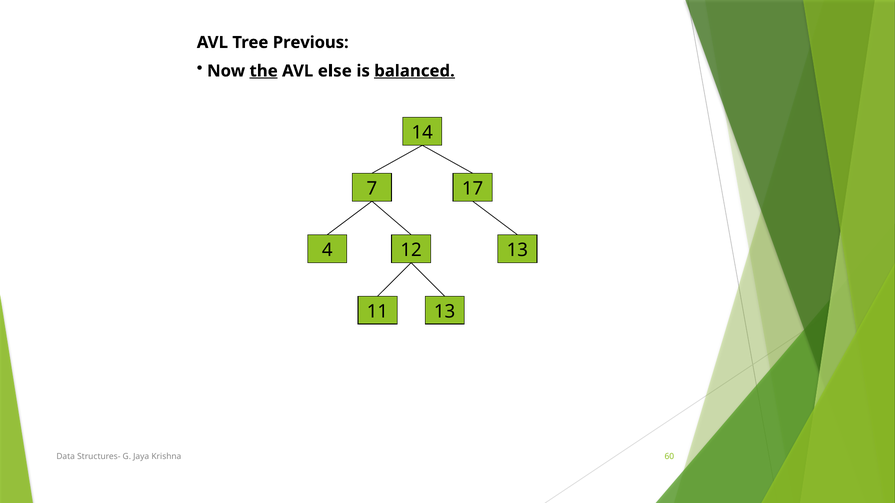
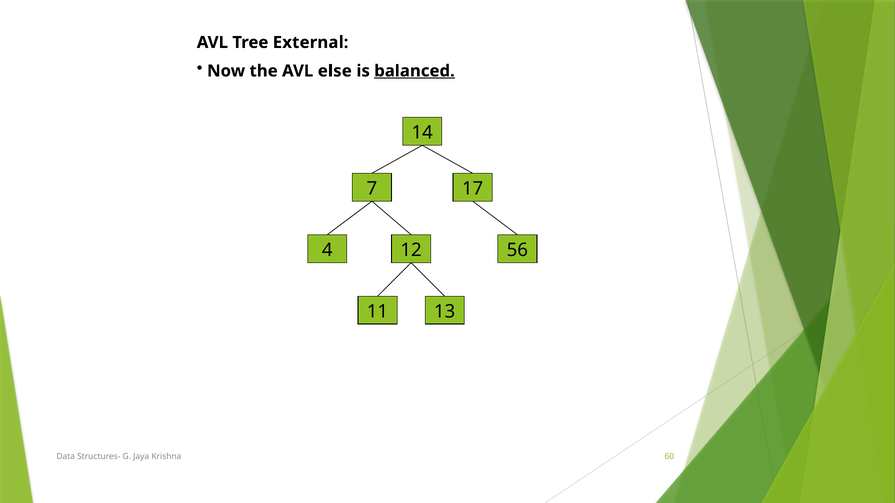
Previous: Previous -> External
the underline: present -> none
4 13: 13 -> 56
